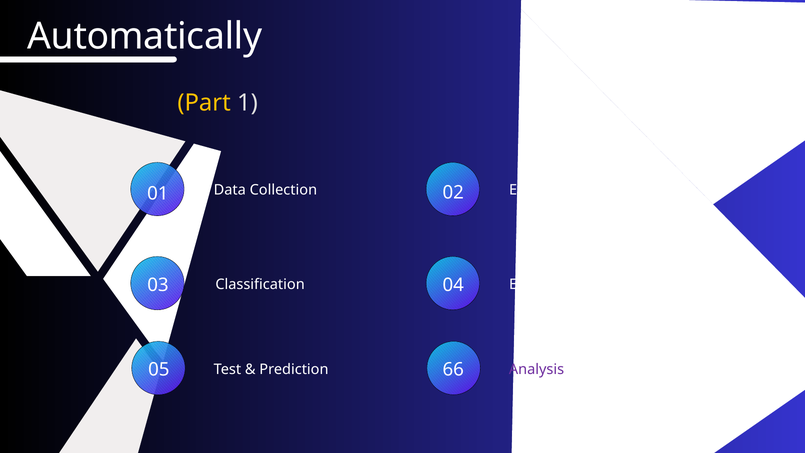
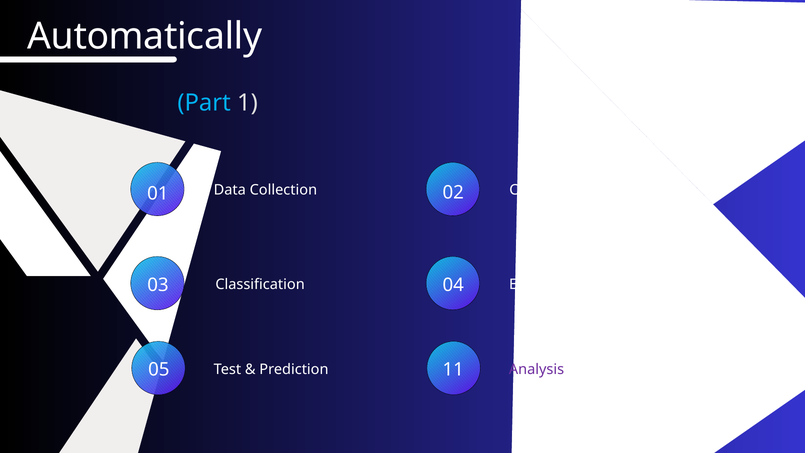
Part colour: yellow -> light blue
Entertainment: Entertainment -> Convolutional
66: 66 -> 11
